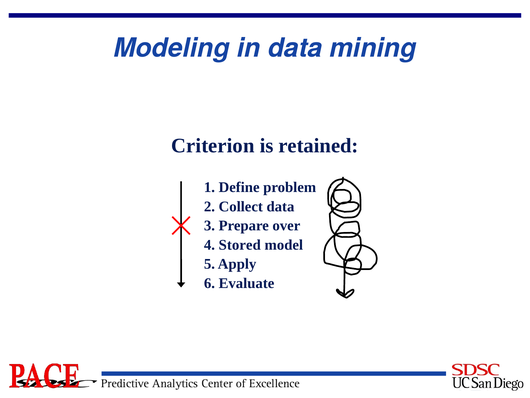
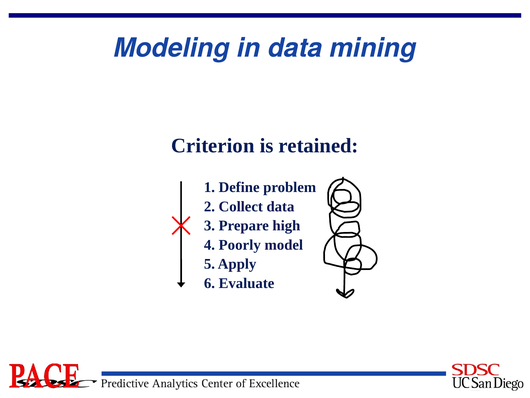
over: over -> high
Stored: Stored -> Poorly
